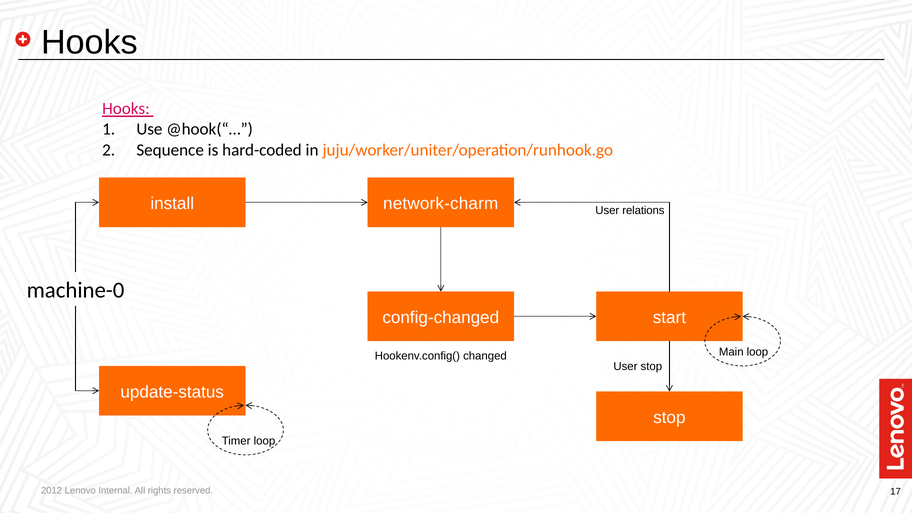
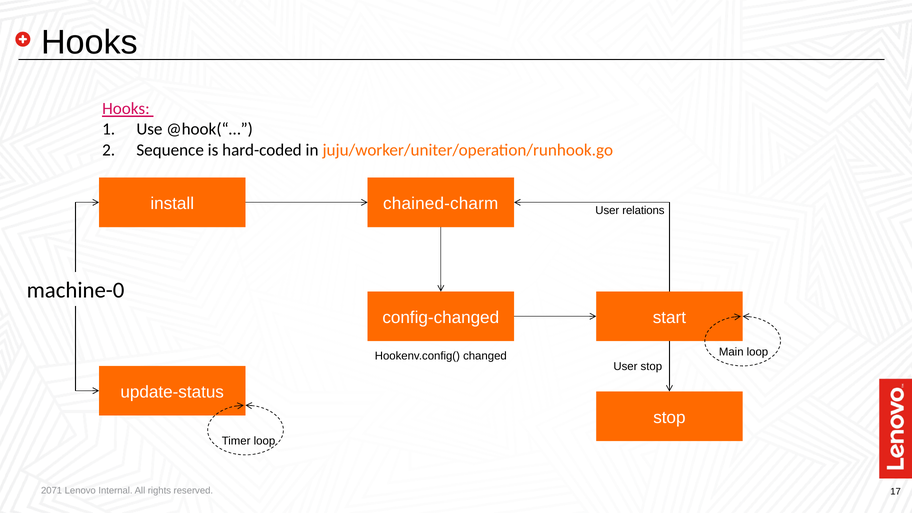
network-charm: network-charm -> chained-charm
2012: 2012 -> 2071
